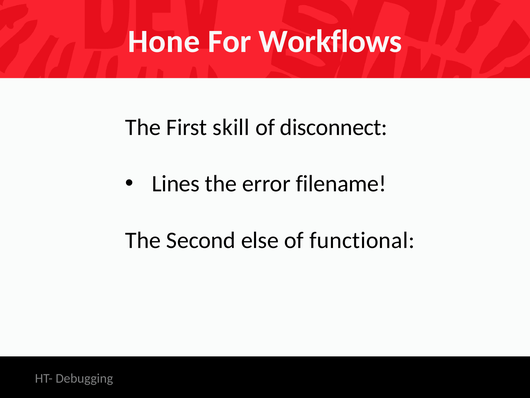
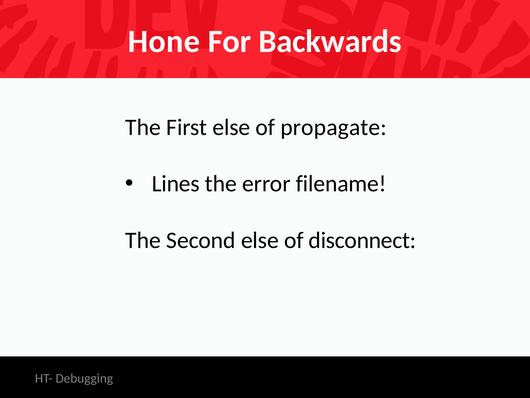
Workflows: Workflows -> Backwards
First skill: skill -> else
disconnect: disconnect -> propagate
functional: functional -> disconnect
